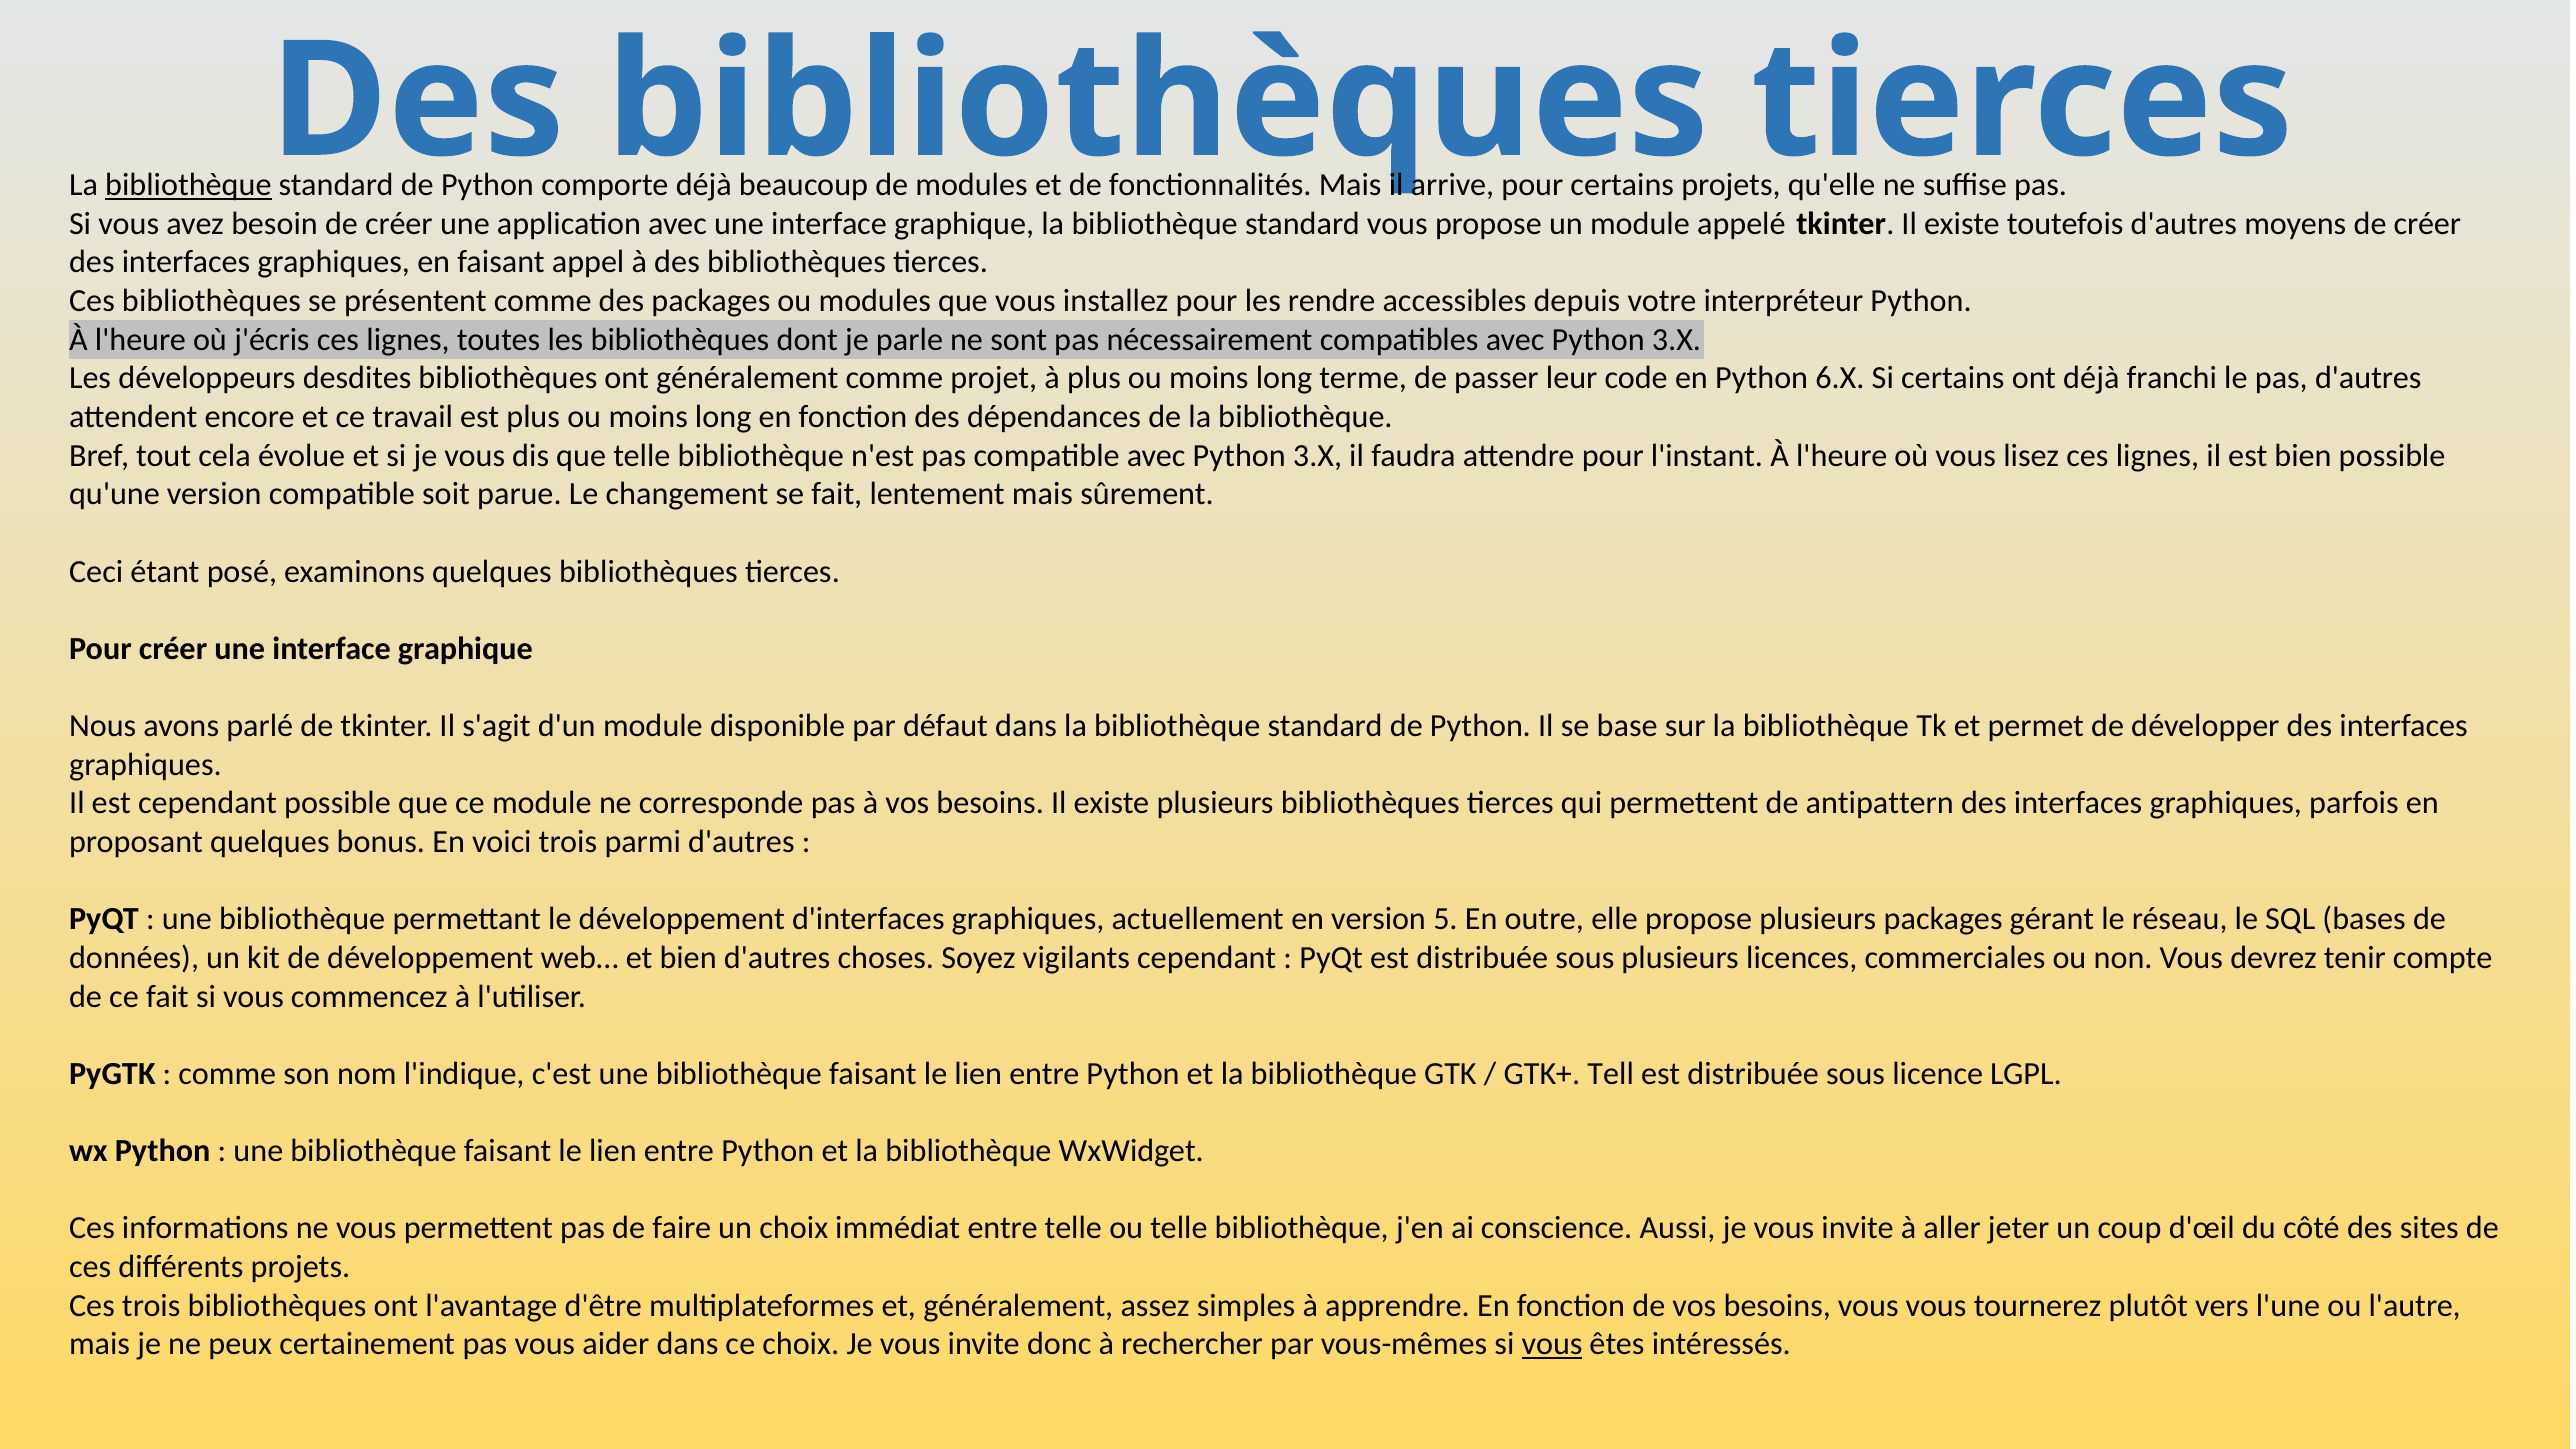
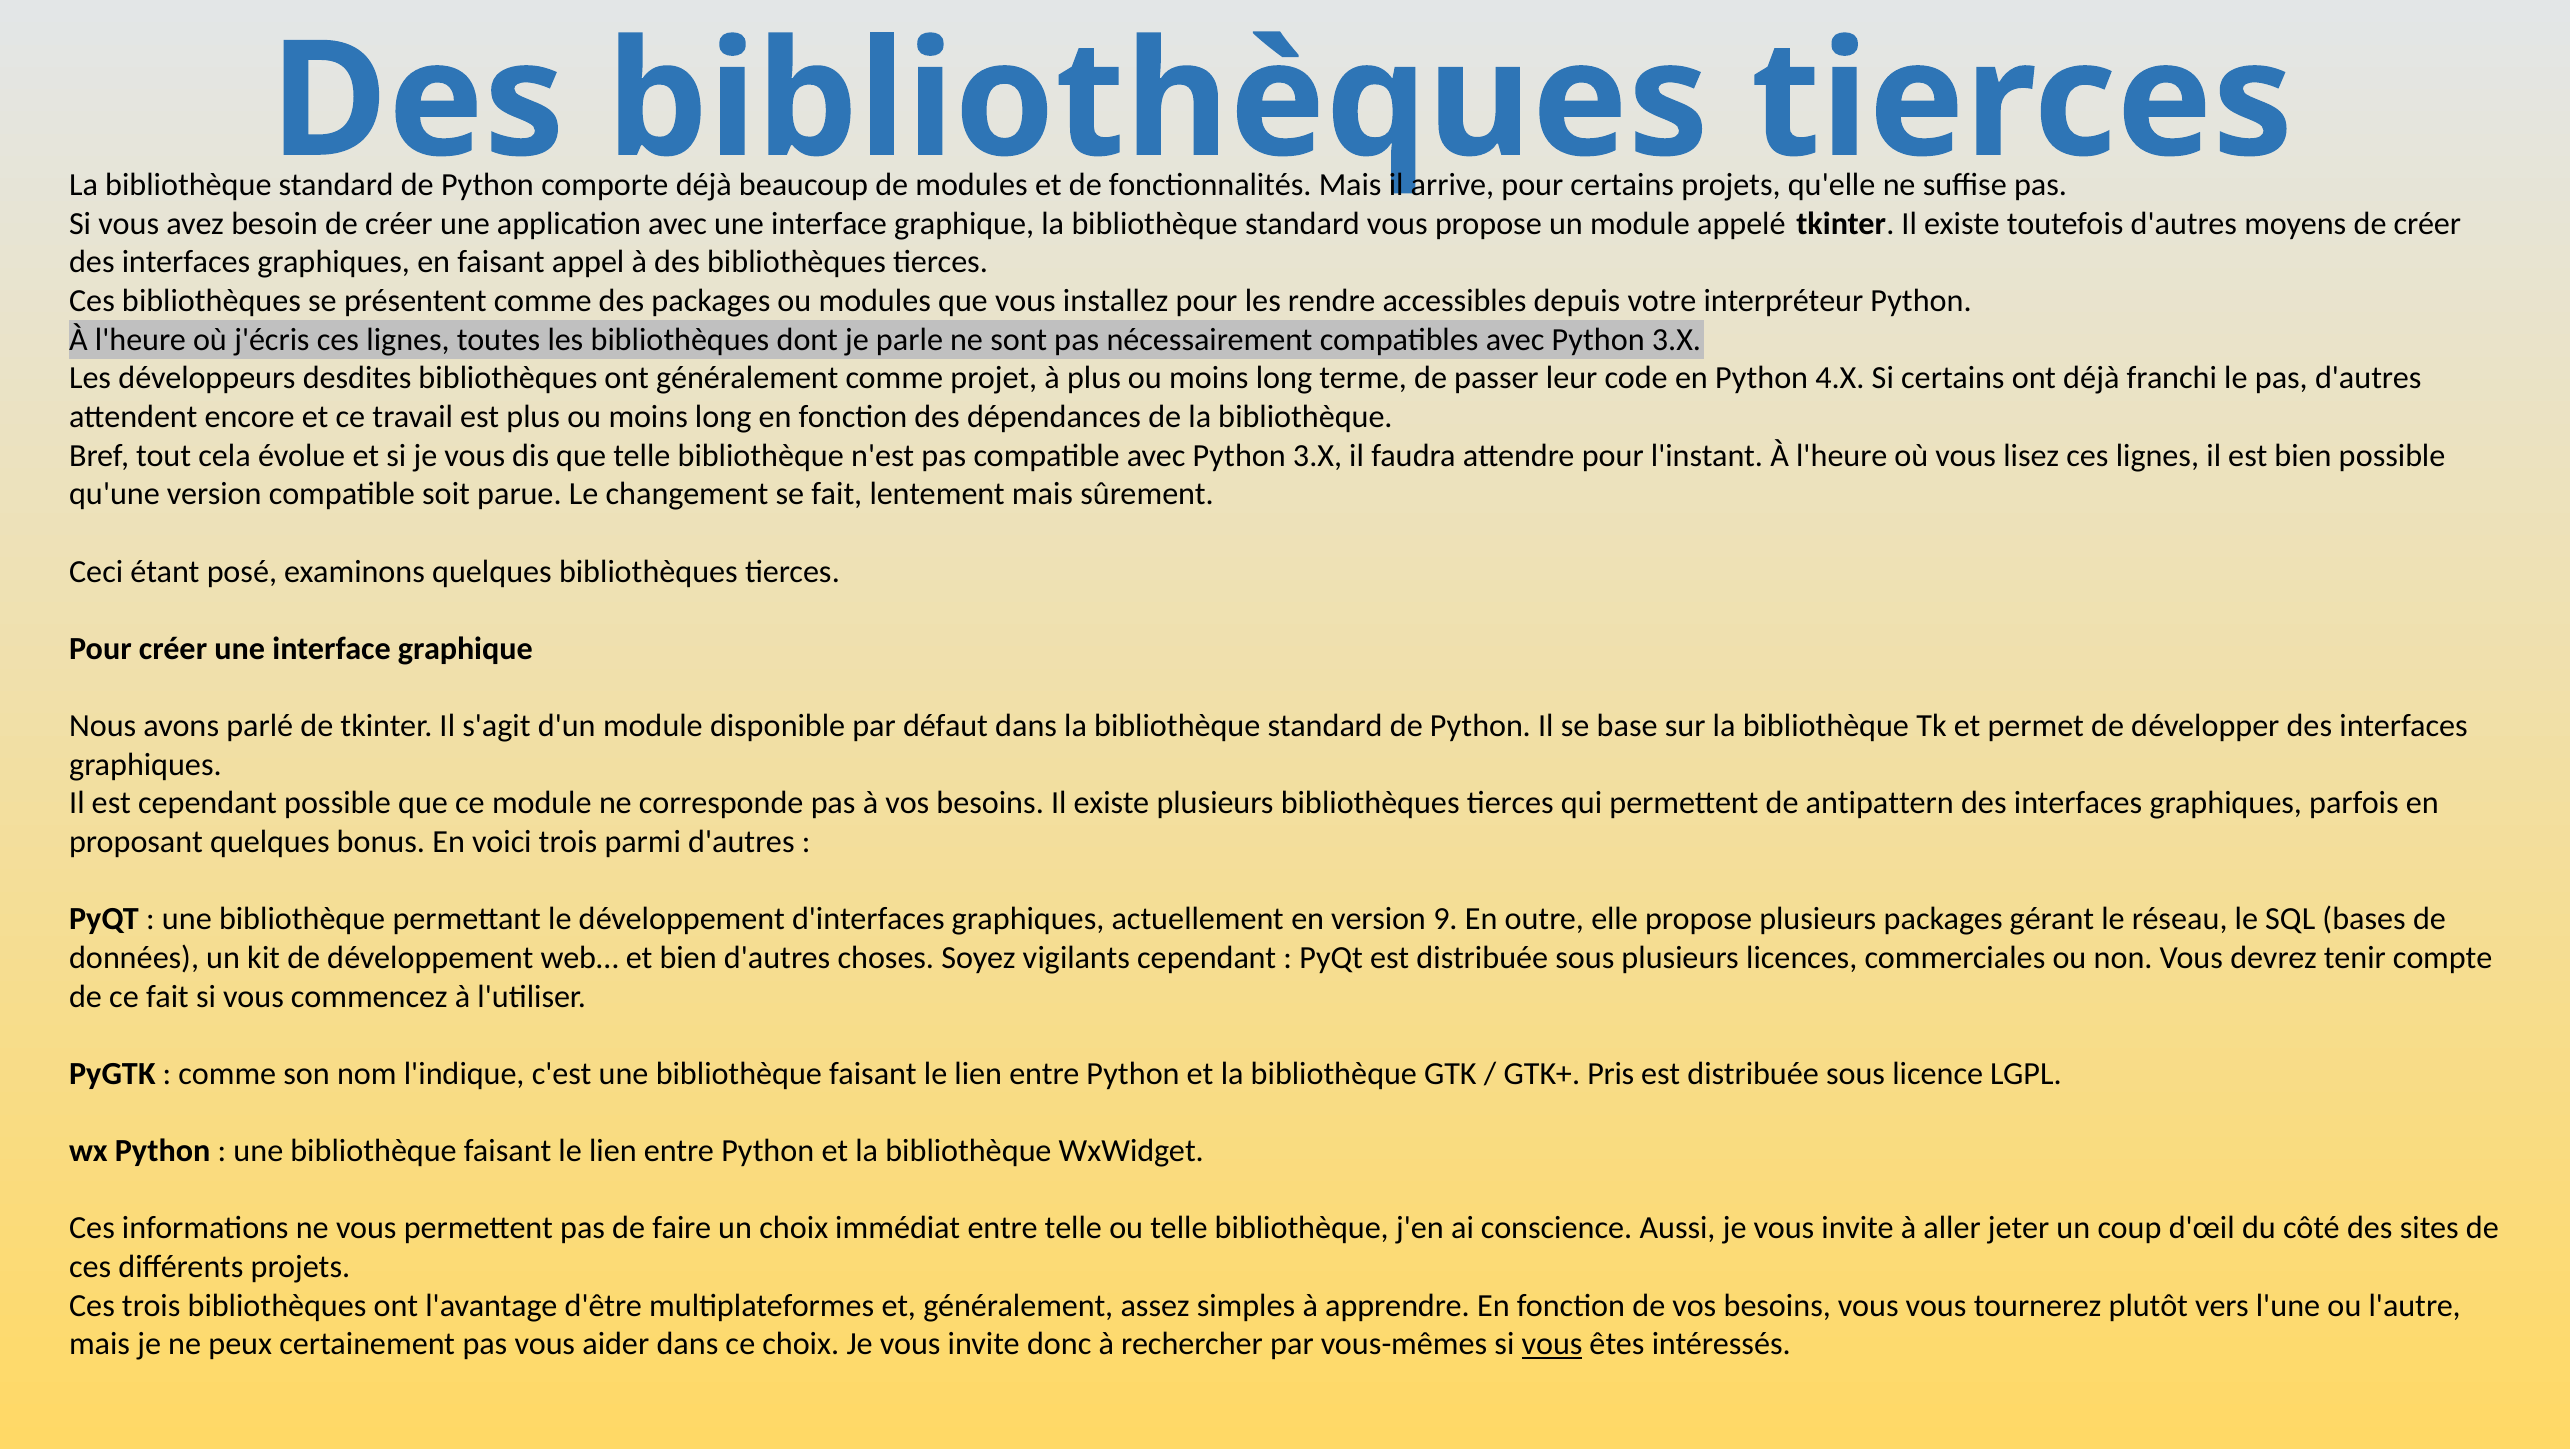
bibliothèque at (188, 185) underline: present -> none
6.X: 6.X -> 4.X
5: 5 -> 9
Tell: Tell -> Pris
